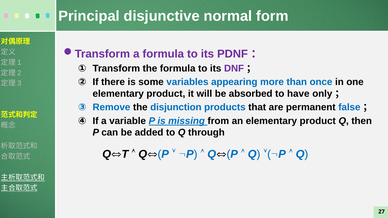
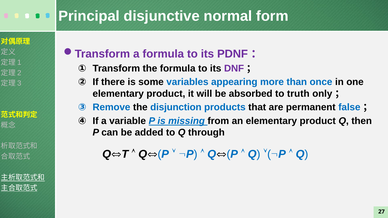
have: have -> truth
